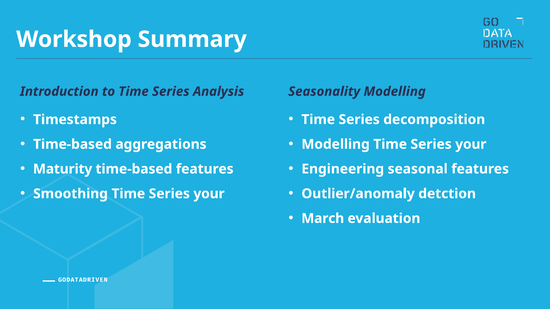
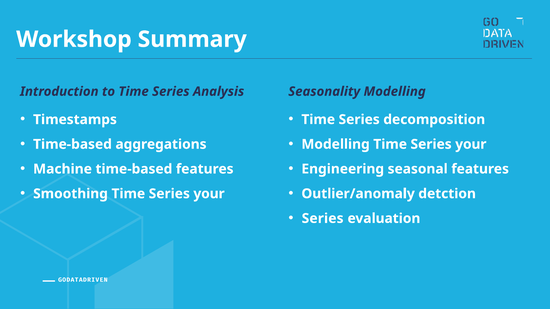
Maturity: Maturity -> Machine
March at (323, 219): March -> Series
